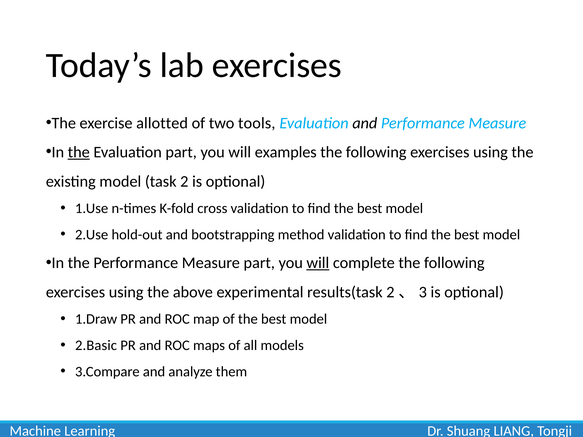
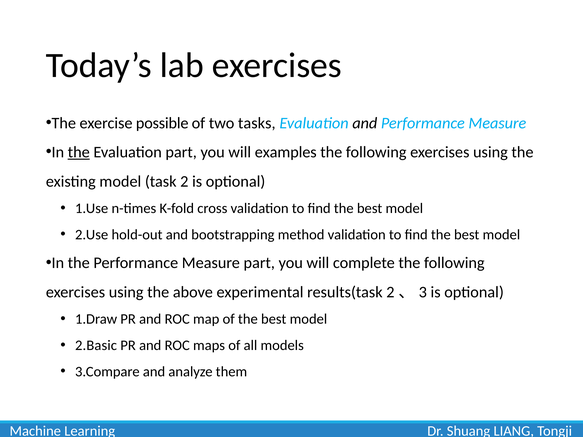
allotted: allotted -> possible
tools: tools -> tasks
will at (318, 263) underline: present -> none
